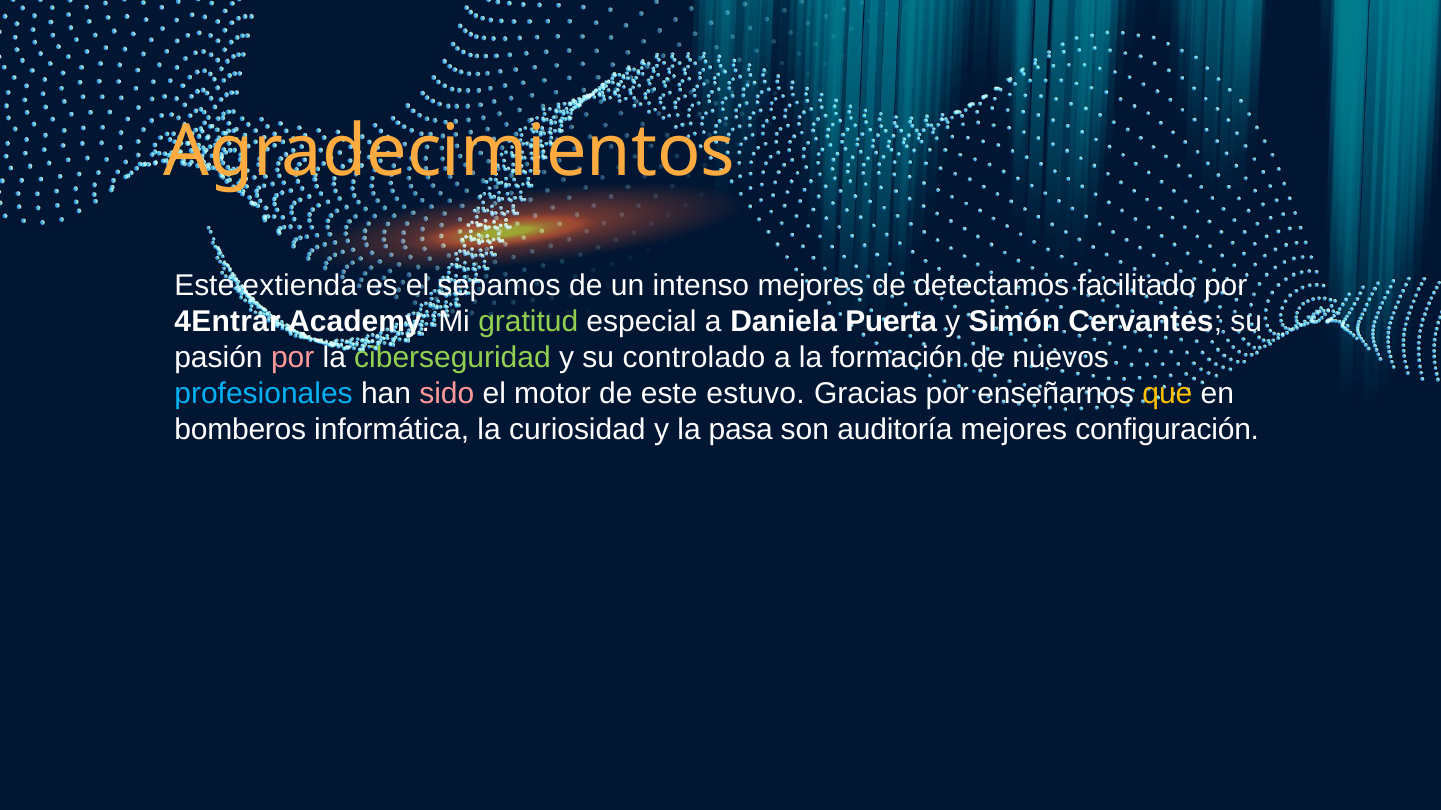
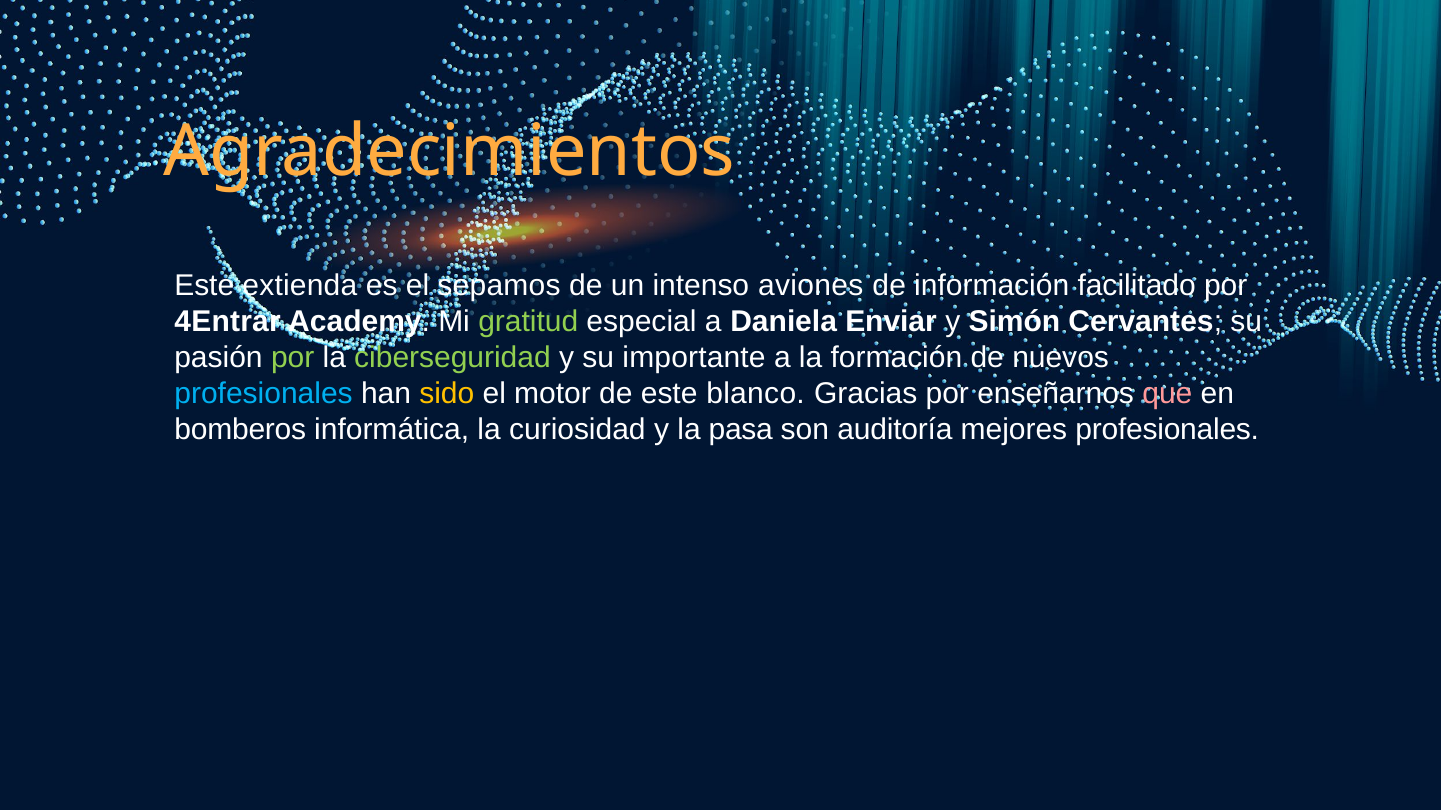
intenso mejores: mejores -> aviones
detectamos: detectamos -> información
Puerta: Puerta -> Enviar
por at (293, 358) colour: pink -> light green
controlado: controlado -> importante
sido colour: pink -> yellow
estuvo: estuvo -> blanco
que colour: yellow -> pink
mejores configuración: configuración -> profesionales
